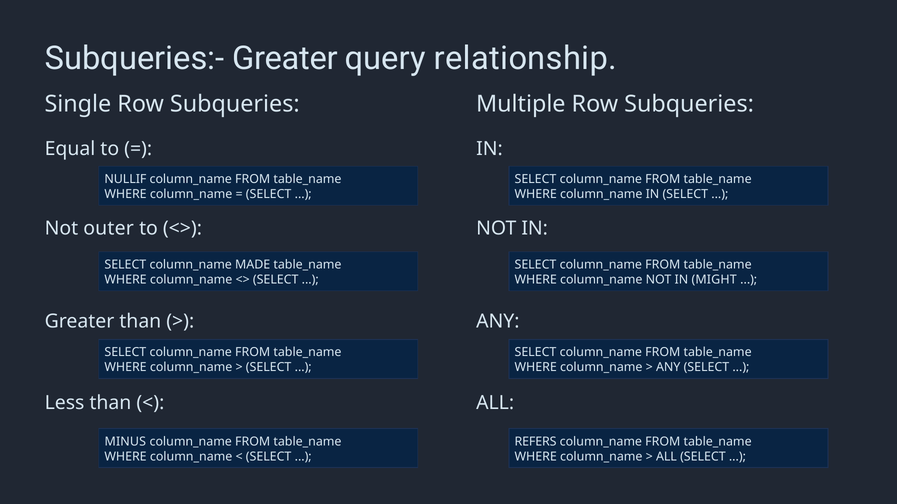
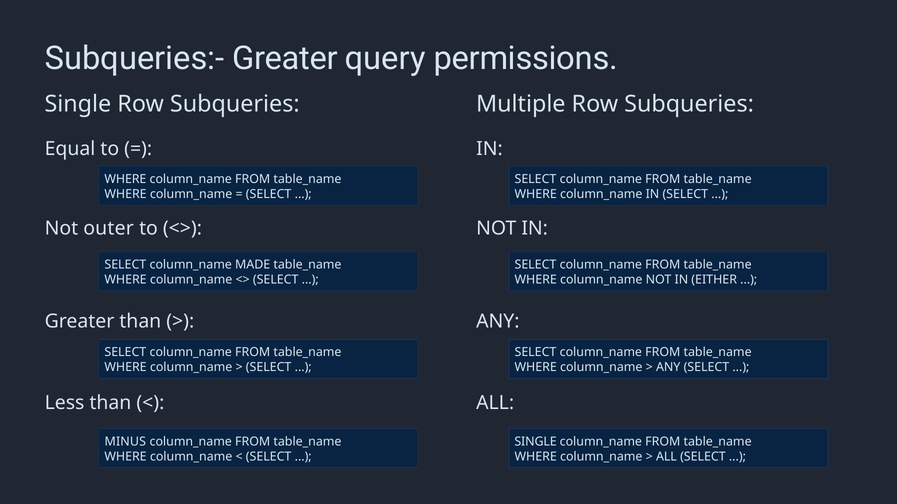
relationship: relationship -> permissions
NULLIF at (125, 179): NULLIF -> WHERE
MIGHT: MIGHT -> EITHER
REFERS at (536, 442): REFERS -> SINGLE
